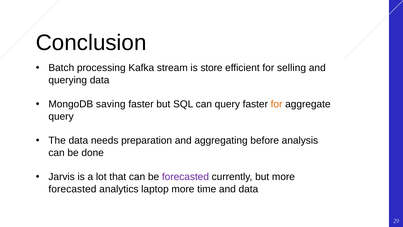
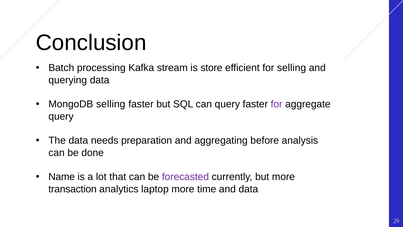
MongoDB saving: saving -> selling
for at (277, 104) colour: orange -> purple
Jarvis: Jarvis -> Name
forecasted at (72, 189): forecasted -> transaction
